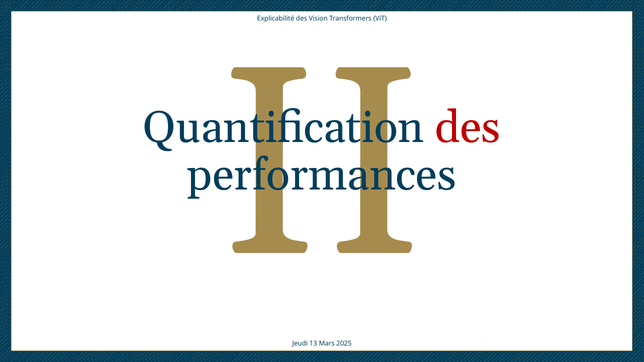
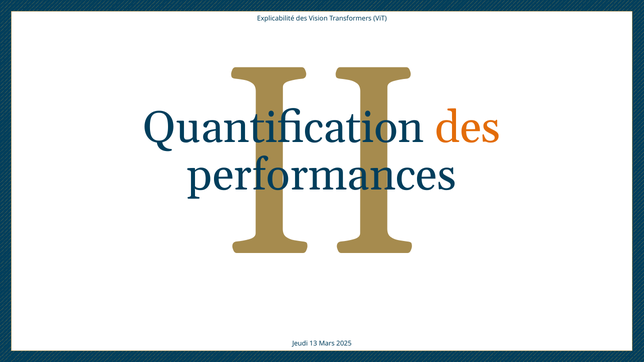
des at (468, 128) colour: red -> orange
